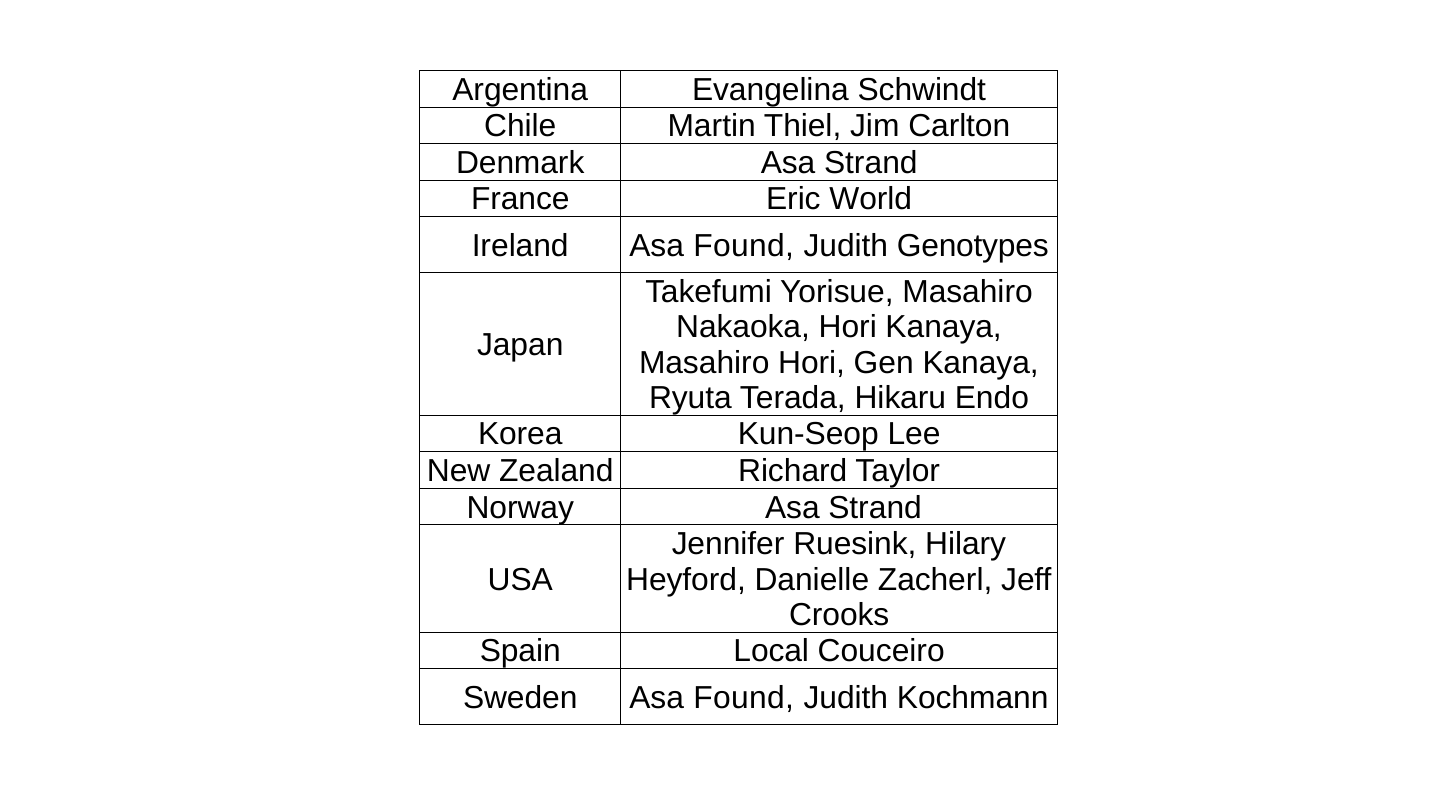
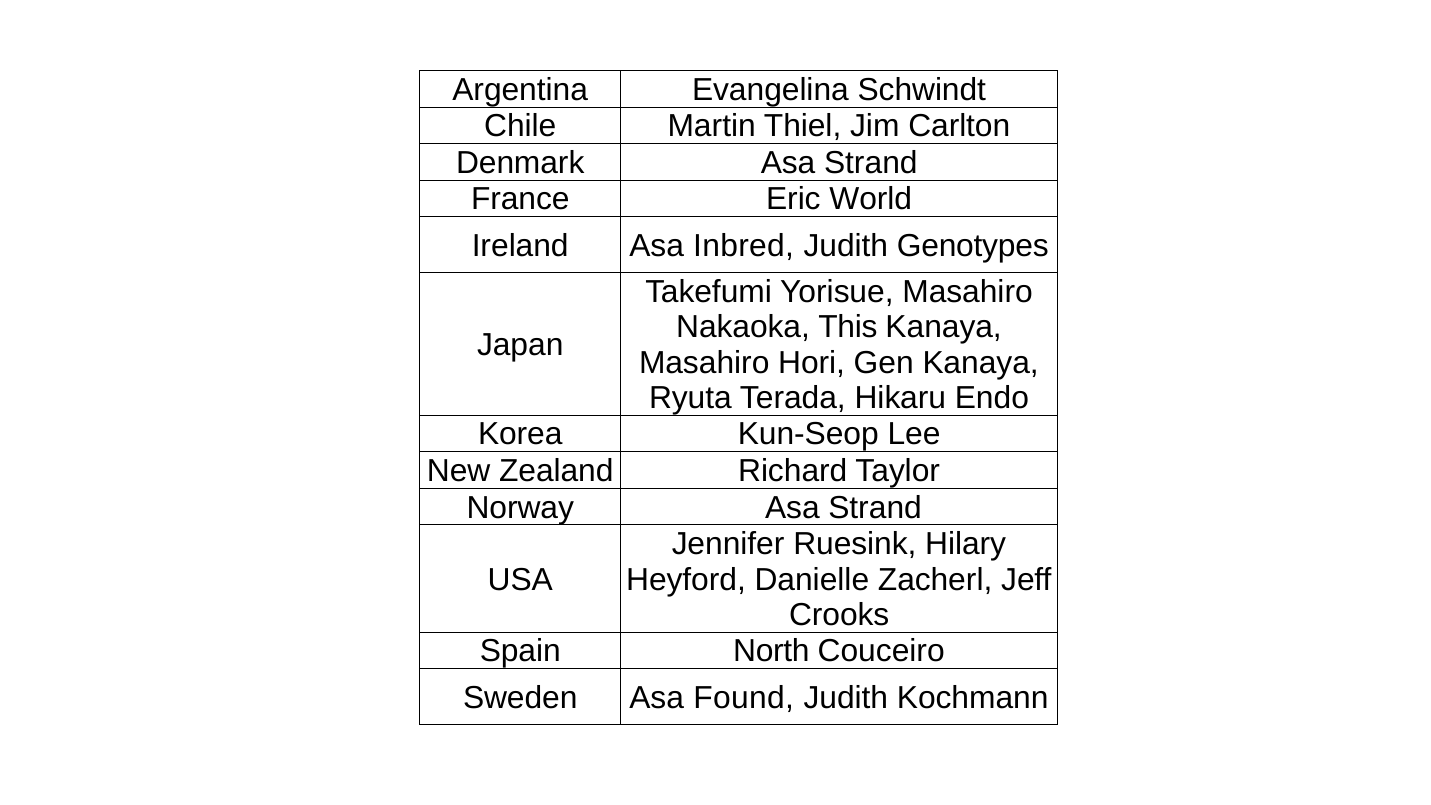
Ireland Asa Found: Found -> Inbred
Nakaoka Hori: Hori -> This
Local: Local -> North
